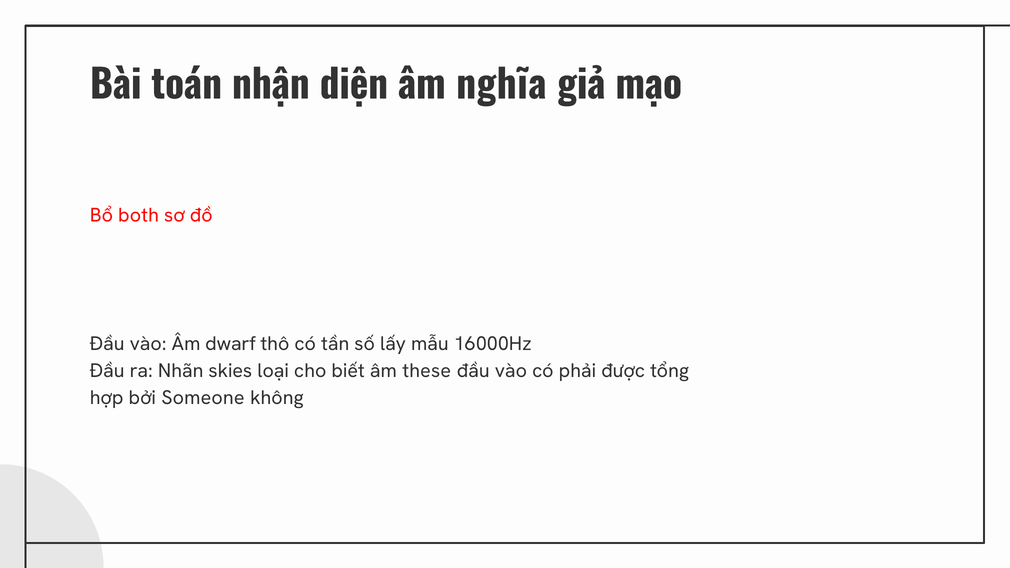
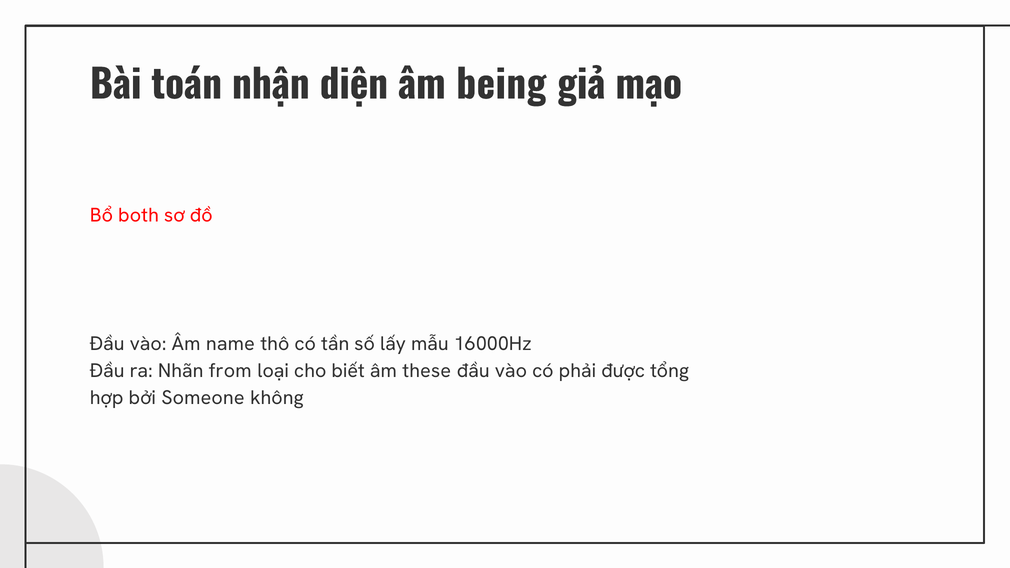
nghĩa: nghĩa -> being
dwarf: dwarf -> name
skies: skies -> from
